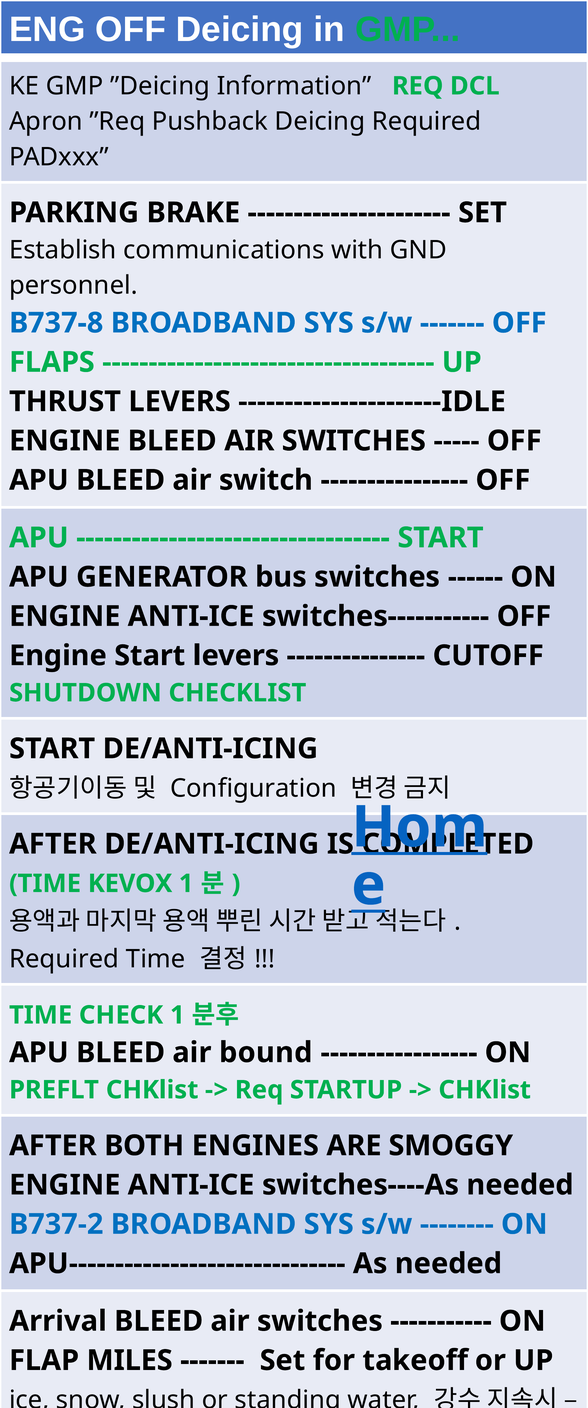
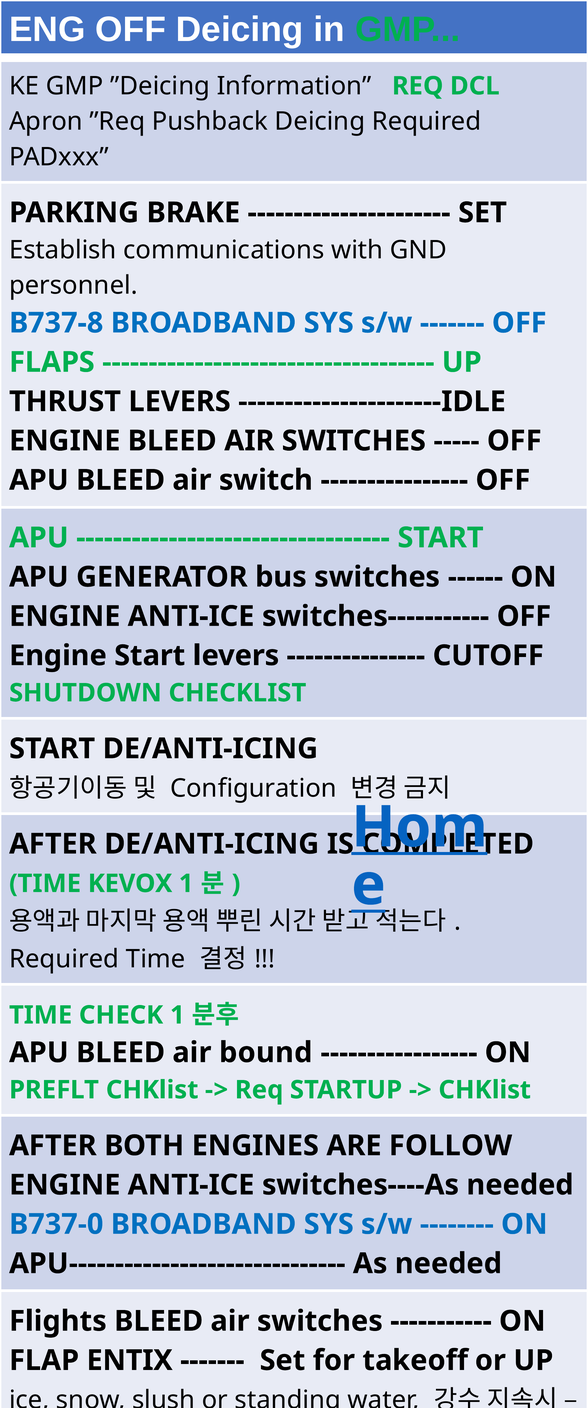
SMOGGY: SMOGGY -> FOLLOW
B737-2: B737-2 -> B737-0
Arrival: Arrival -> Flights
MILES: MILES -> ENTIX
